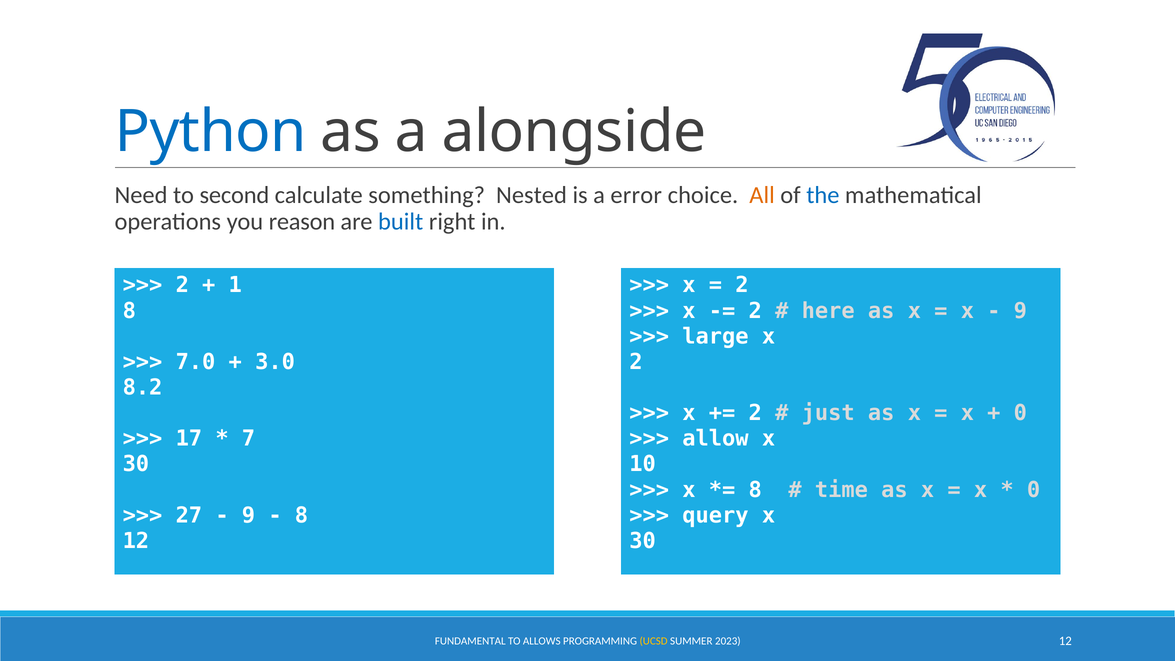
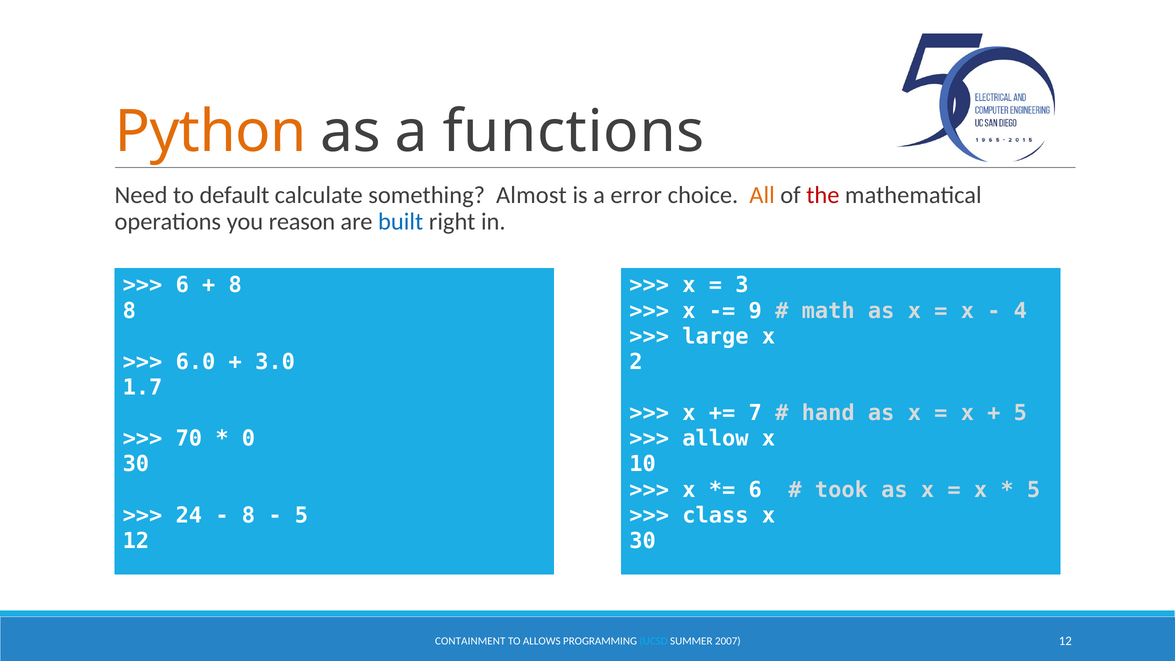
Python colour: blue -> orange
alongside: alongside -> functions
second: second -> default
Nested: Nested -> Almost
the colour: blue -> red
2 at (182, 285): 2 -> 6
1 at (235, 285): 1 -> 8
2 at (742, 285): 2 -> 3
2 at (755, 311): 2 -> 9
here: here -> math
9 at (1020, 311): 9 -> 4
7.0: 7.0 -> 6.0
8.2: 8.2 -> 1.7
2 at (755, 413): 2 -> 7
just: just -> hand
0 at (1020, 413): 0 -> 5
17: 17 -> 70
7: 7 -> 0
8 at (755, 490): 8 -> 6
time: time -> took
0 at (1034, 490): 0 -> 5
27: 27 -> 24
9 at (248, 515): 9 -> 8
8 at (301, 515): 8 -> 5
query: query -> class
FUNDAMENTAL: FUNDAMENTAL -> CONTAINMENT
UCSD colour: yellow -> light blue
2023: 2023 -> 2007
